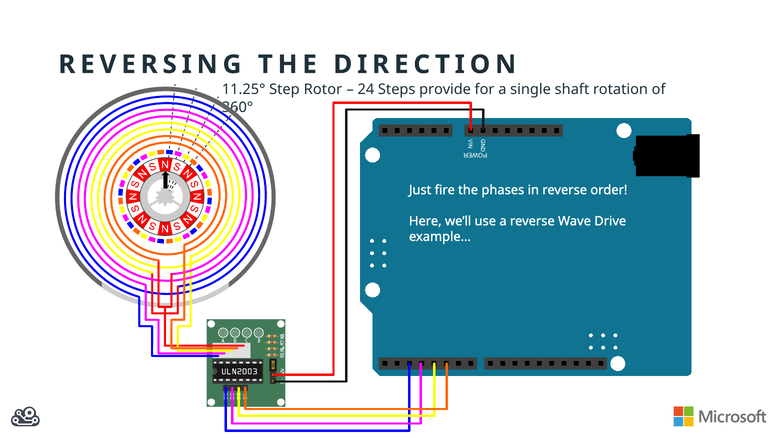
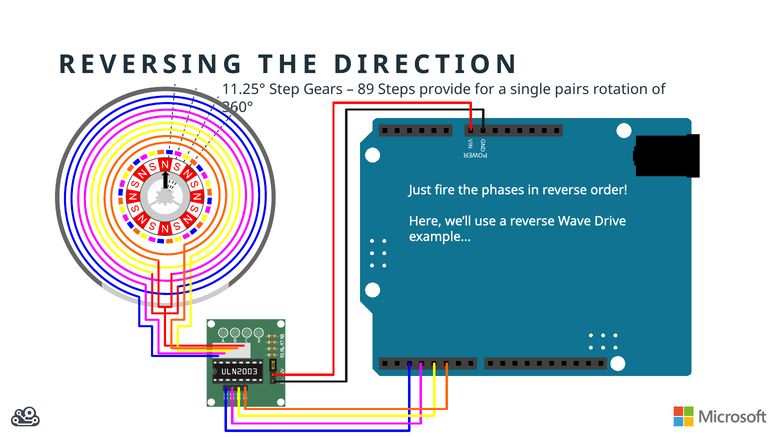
Rotor: Rotor -> Gears
24: 24 -> 89
shaft: shaft -> pairs
